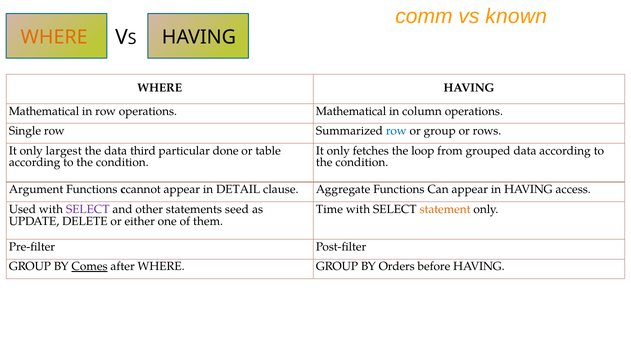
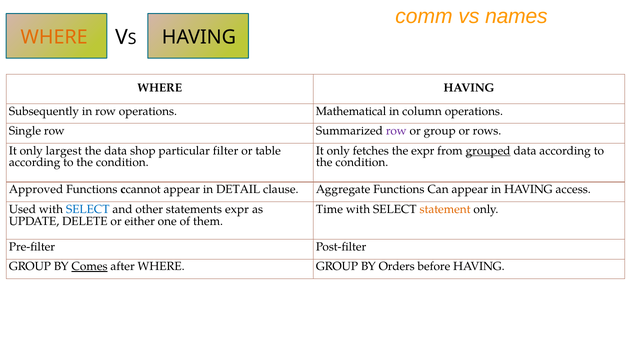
known: known -> names
Mathematical at (44, 111): Mathematical -> Subsequently
row at (396, 131) colour: blue -> purple
third: third -> shop
done: done -> filter
the loop: loop -> expr
grouped underline: none -> present
Argument: Argument -> Approved
SELECT at (88, 209) colour: purple -> blue
statements seed: seed -> expr
